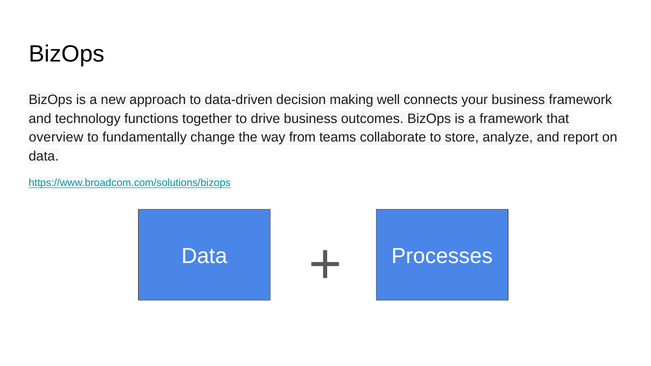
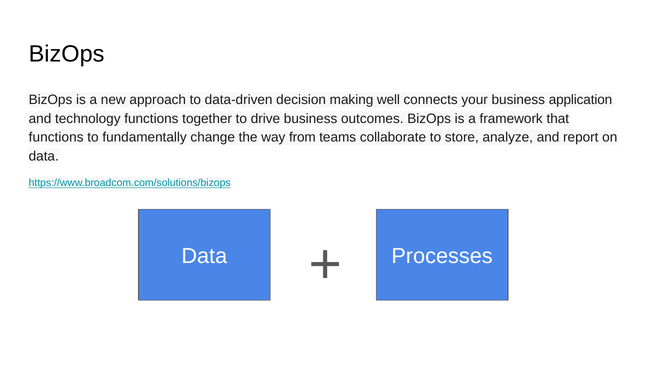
business framework: framework -> application
overview at (56, 137): overview -> functions
